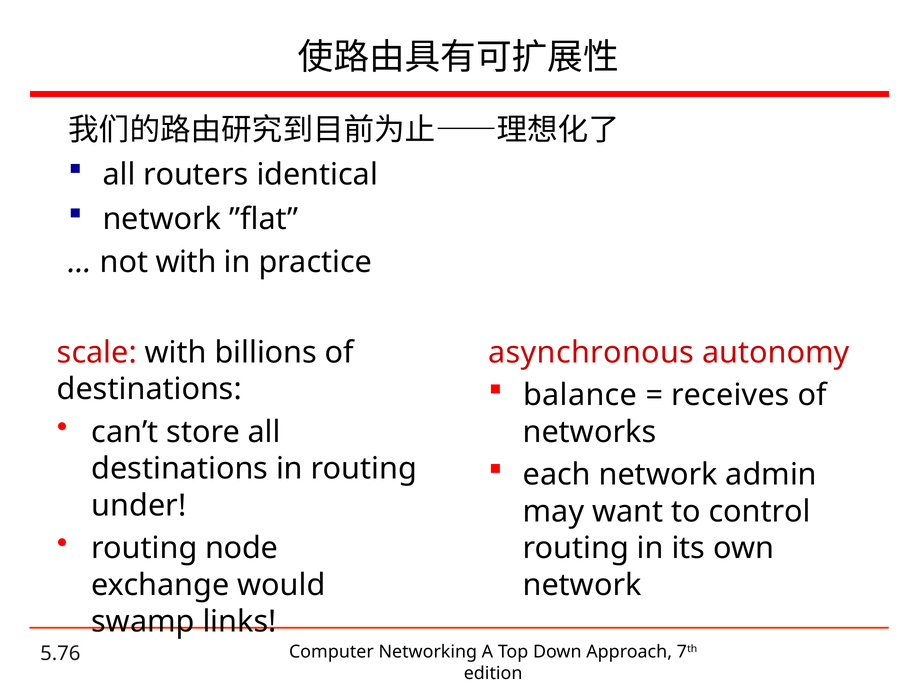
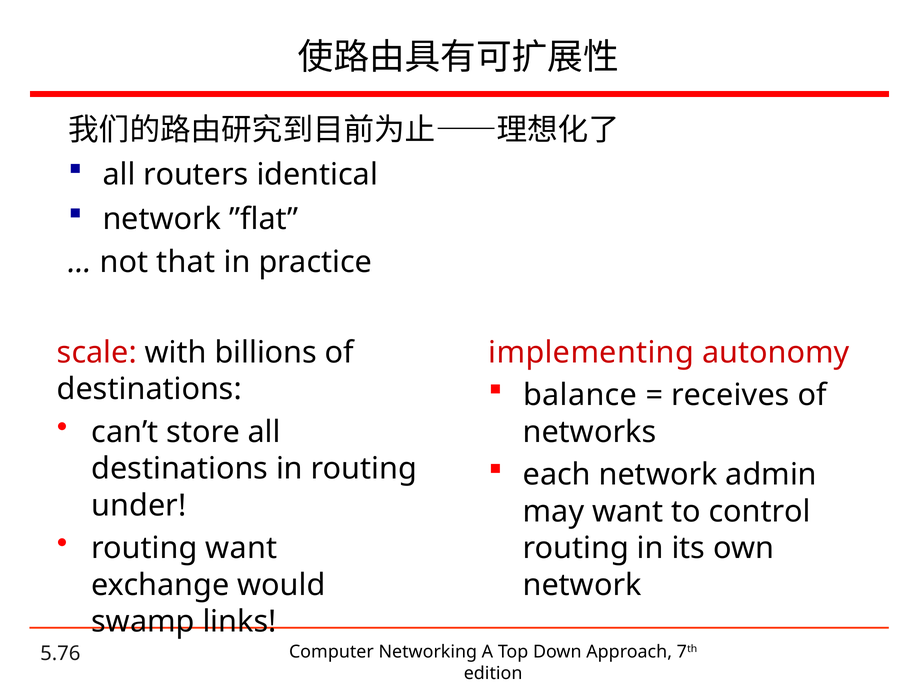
not with: with -> that
asynchronous: asynchronous -> implementing
routing node: node -> want
